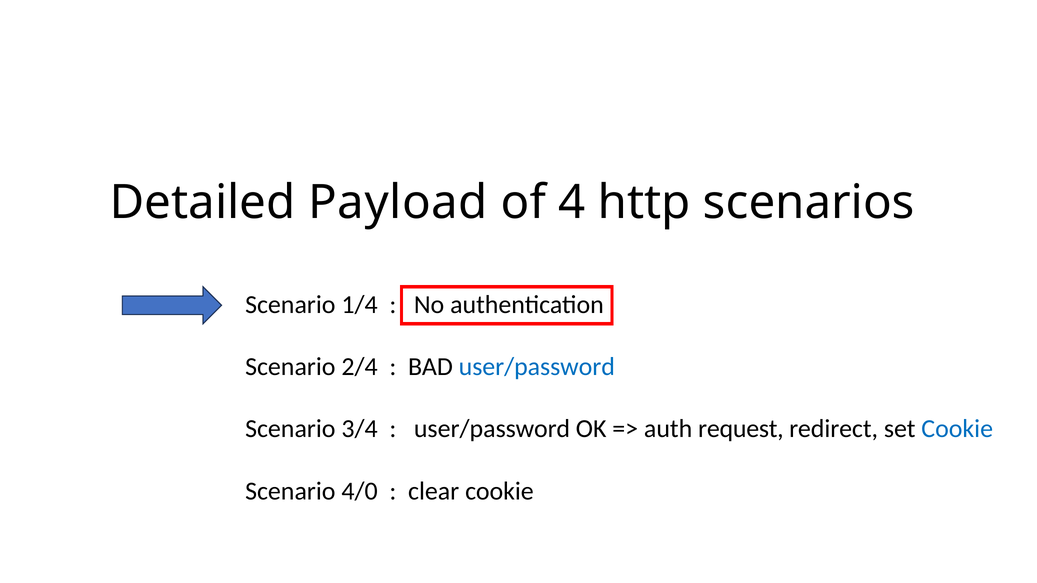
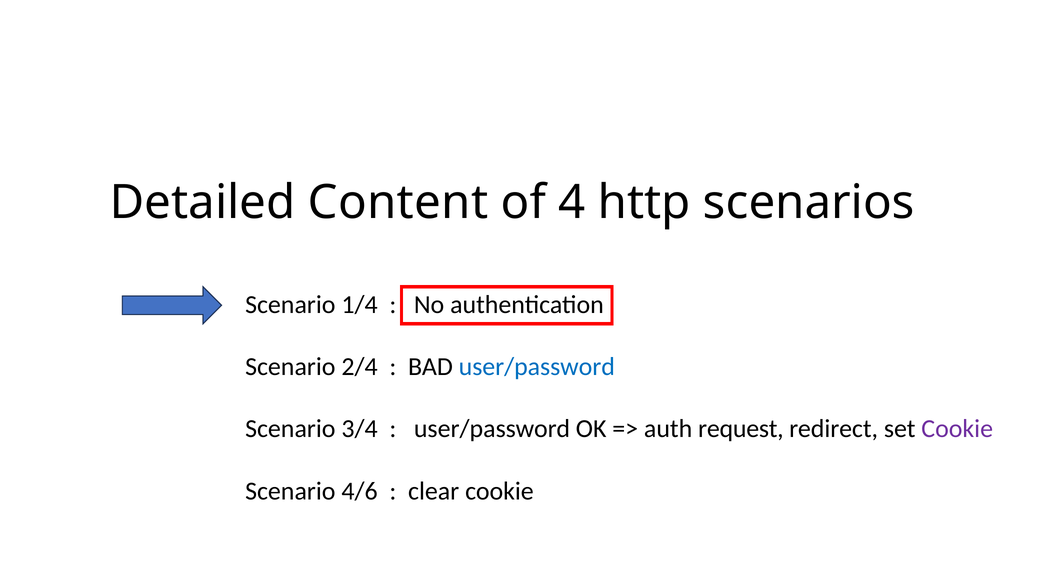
Payload: Payload -> Content
Cookie at (957, 429) colour: blue -> purple
4/0: 4/0 -> 4/6
